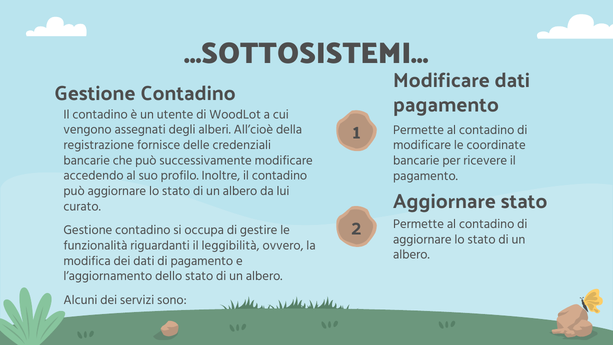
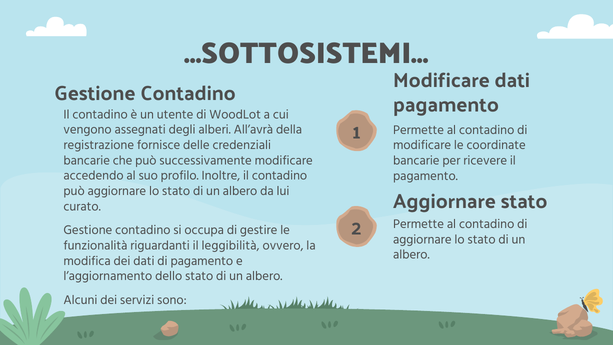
All’cioè: All’cioè -> All’avrà
